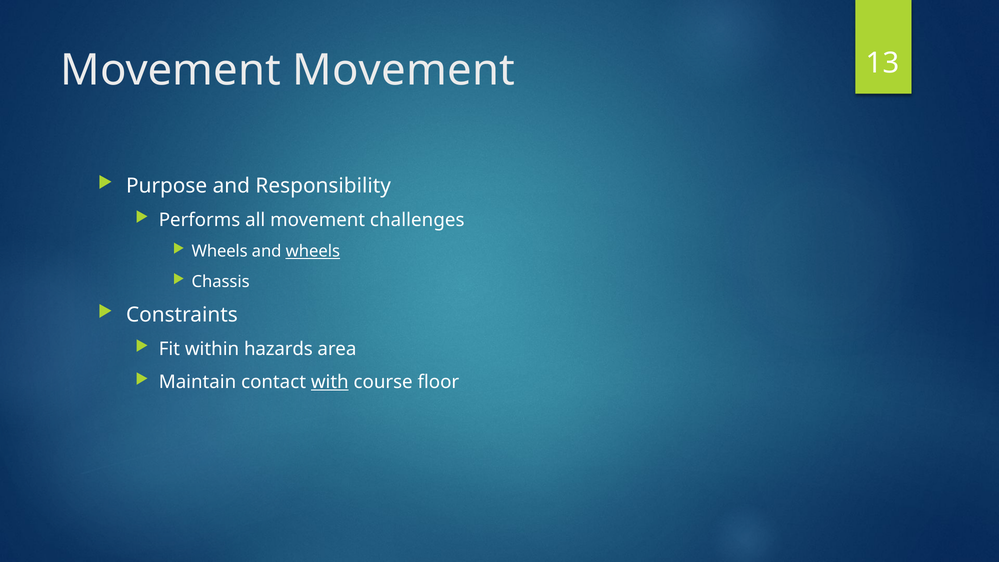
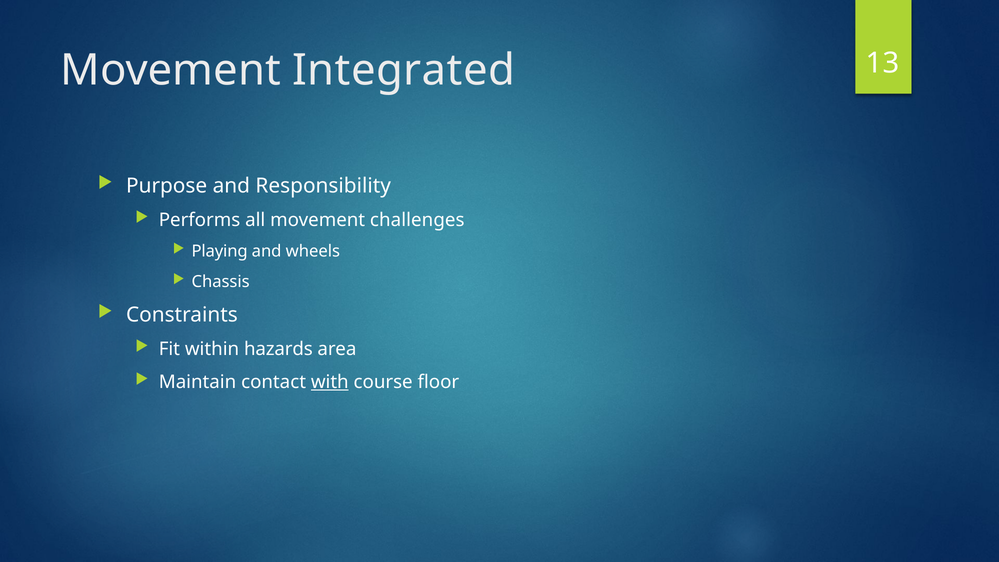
Movement Movement: Movement -> Integrated
Wheels at (220, 251): Wheels -> Playing
wheels at (313, 251) underline: present -> none
